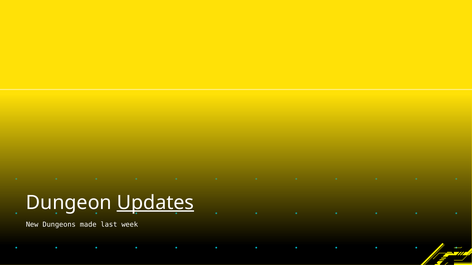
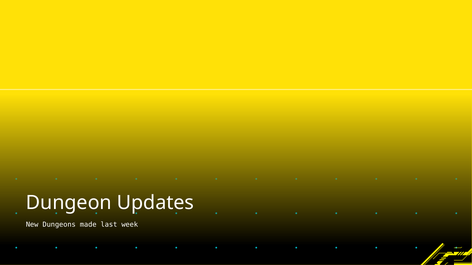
Updates underline: present -> none
